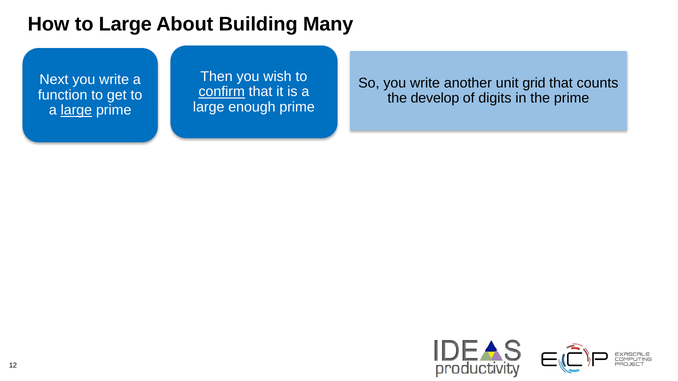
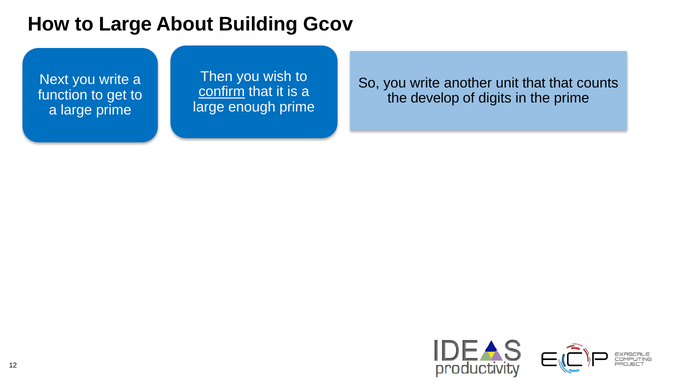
Many: Many -> Gcov
unit grid: grid -> that
large at (76, 110) underline: present -> none
